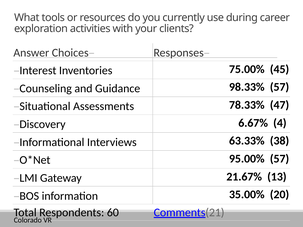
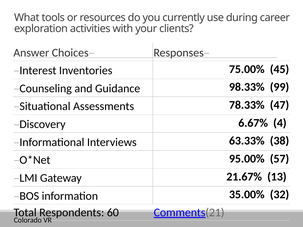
98.33% 57: 57 -> 99
20: 20 -> 32
